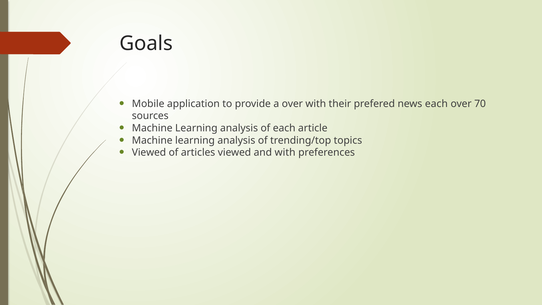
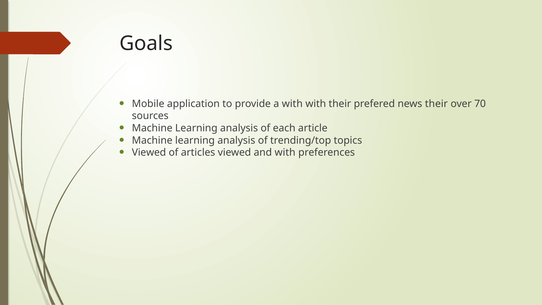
a over: over -> with
news each: each -> their
